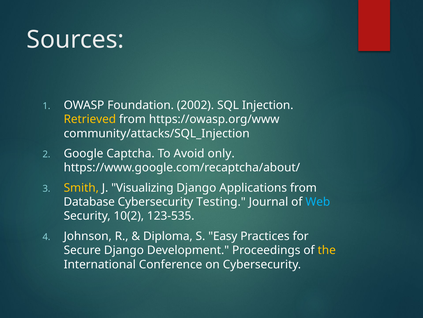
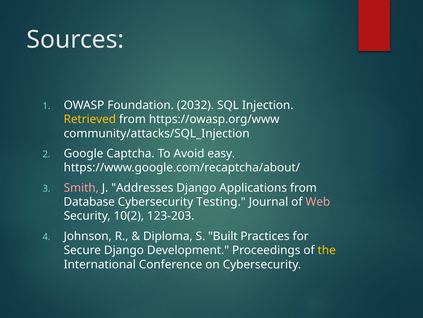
2002: 2002 -> 2032
only: only -> easy
Smith colour: yellow -> pink
Visualizing: Visualizing -> Addresses
Web colour: light blue -> pink
123-535: 123-535 -> 123-203
Easy: Easy -> Built
